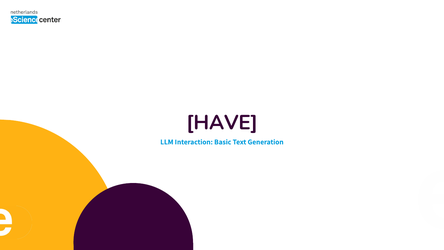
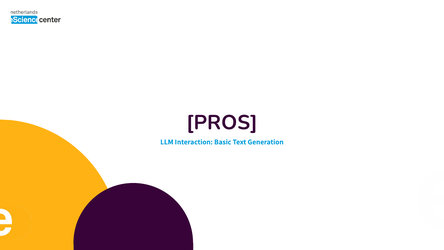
HAVE: HAVE -> PROS
